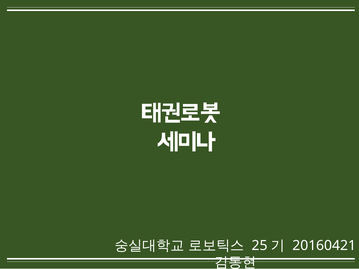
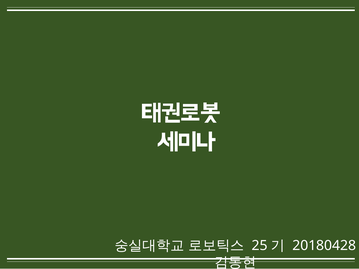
20160421: 20160421 -> 20180428
